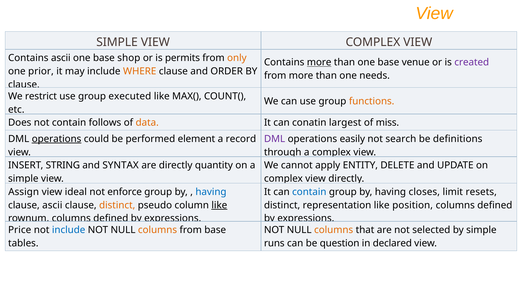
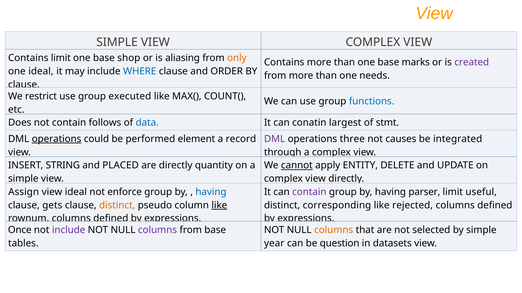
Contains ascii: ascii -> limit
permits: permits -> aliasing
more at (319, 62) underline: present -> none
venue: venue -> marks
one prior: prior -> ideal
WHERE colour: orange -> blue
functions colour: orange -> blue
data colour: orange -> blue
miss: miss -> stmt
easily: easily -> three
search: search -> causes
definitions: definitions -> integrated
SYNTAX: SYNTAX -> PLACED
cannot underline: none -> present
contain at (309, 192) colour: blue -> purple
closes: closes -> parser
resets: resets -> useful
clause ascii: ascii -> gets
representation: representation -> corresponding
position: position -> rejected
Price: Price -> Once
include at (69, 231) colour: blue -> purple
columns at (157, 231) colour: orange -> purple
runs: runs -> year
declared: declared -> datasets
